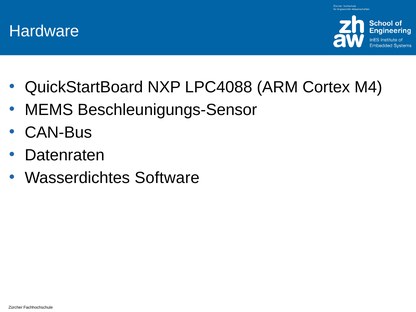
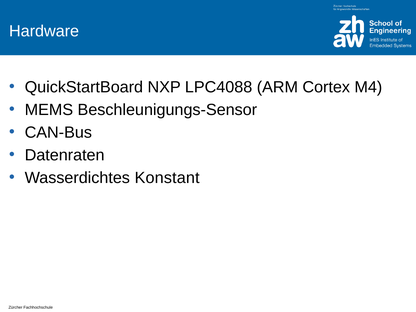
Software: Software -> Konstant
